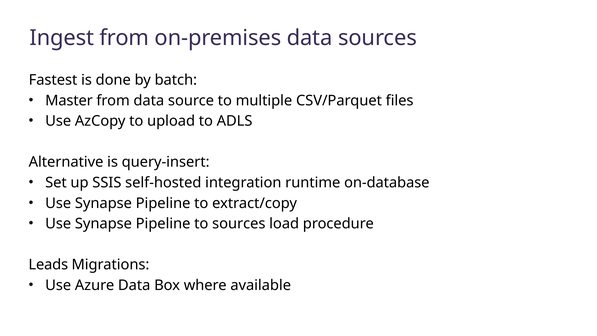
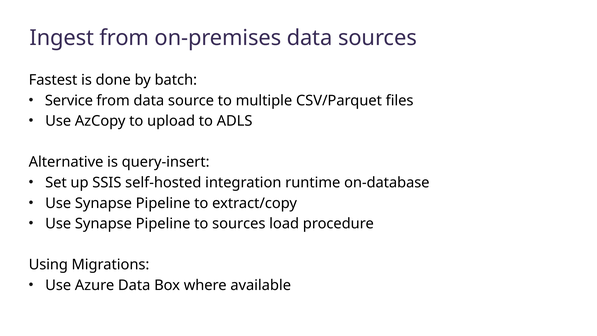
Master: Master -> Service
Leads: Leads -> Using
